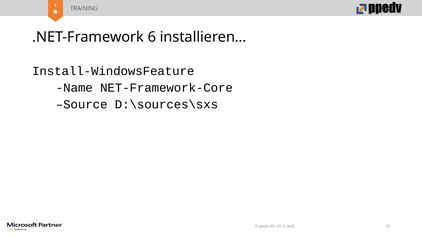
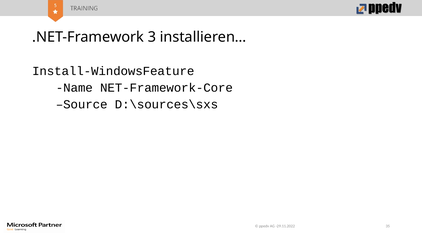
6: 6 -> 3
